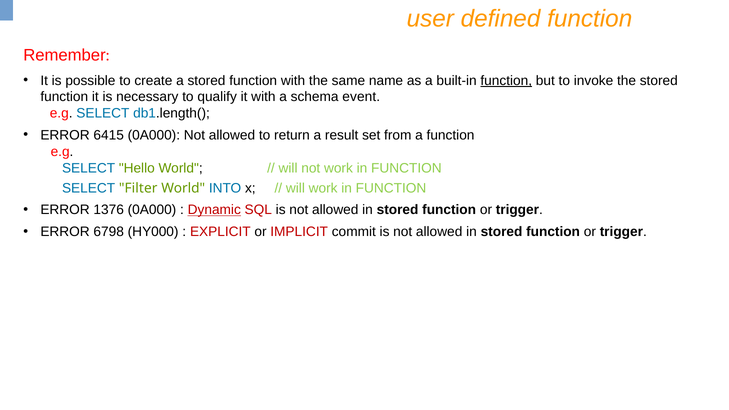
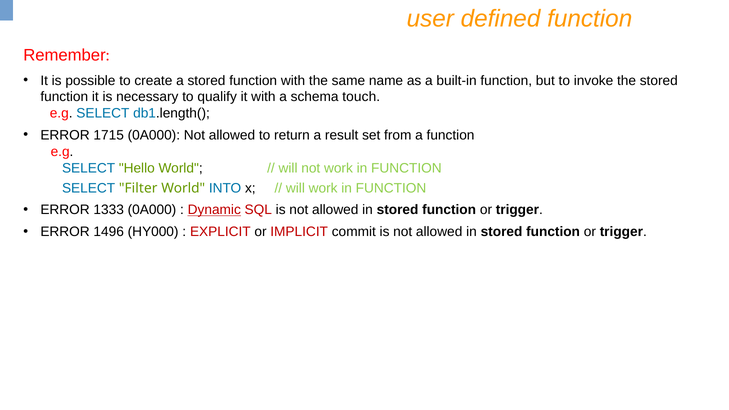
function at (506, 81) underline: present -> none
event: event -> touch
6415: 6415 -> 1715
1376: 1376 -> 1333
6798: 6798 -> 1496
